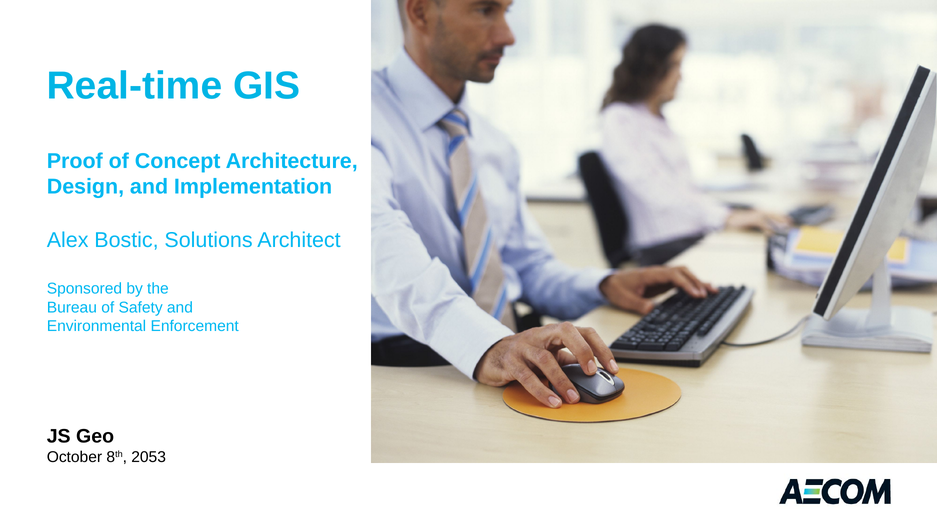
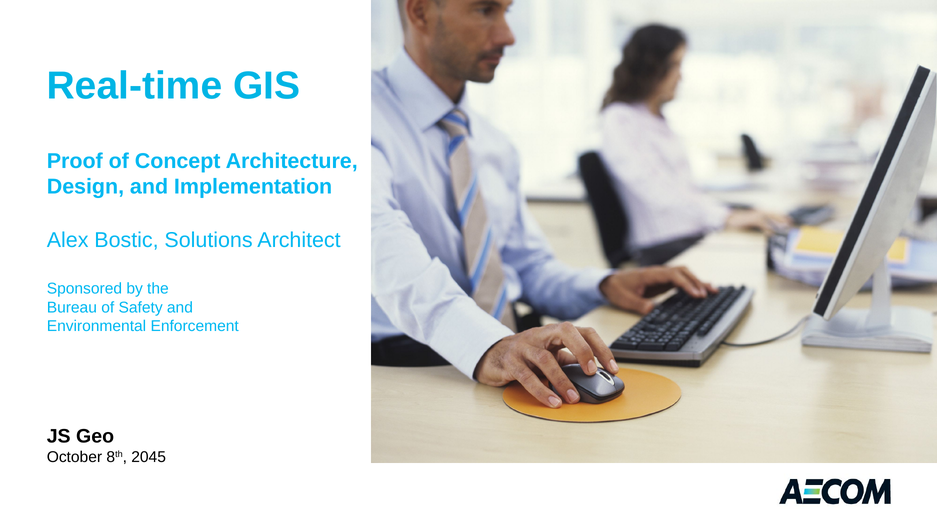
2053: 2053 -> 2045
